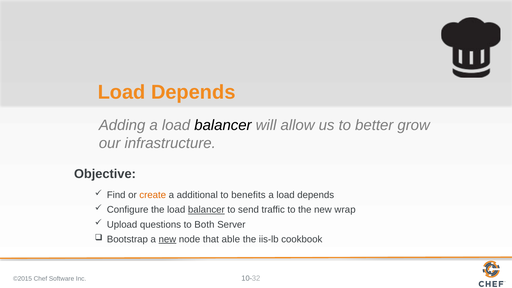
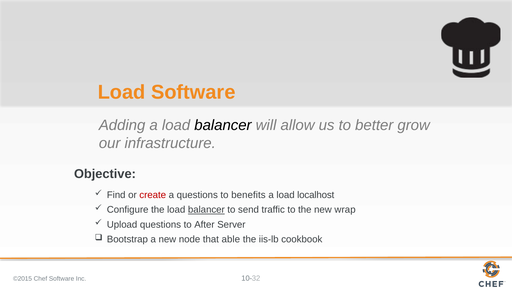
Depends at (193, 92): Depends -> Software
create colour: orange -> red
a additional: additional -> questions
a load depends: depends -> localhost
Both: Both -> After
new at (167, 239) underline: present -> none
